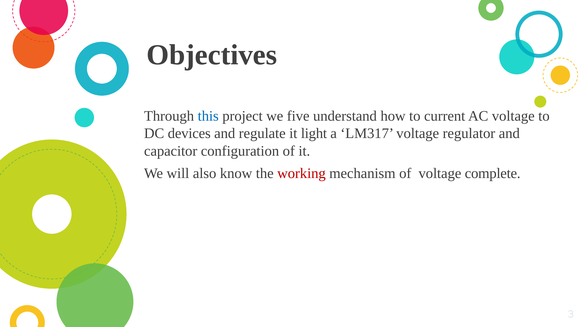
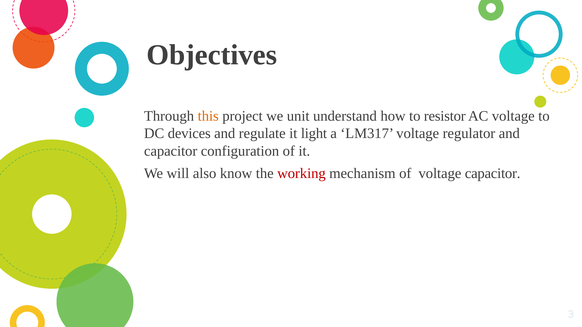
this colour: blue -> orange
five: five -> unit
current: current -> resistor
voltage complete: complete -> capacitor
